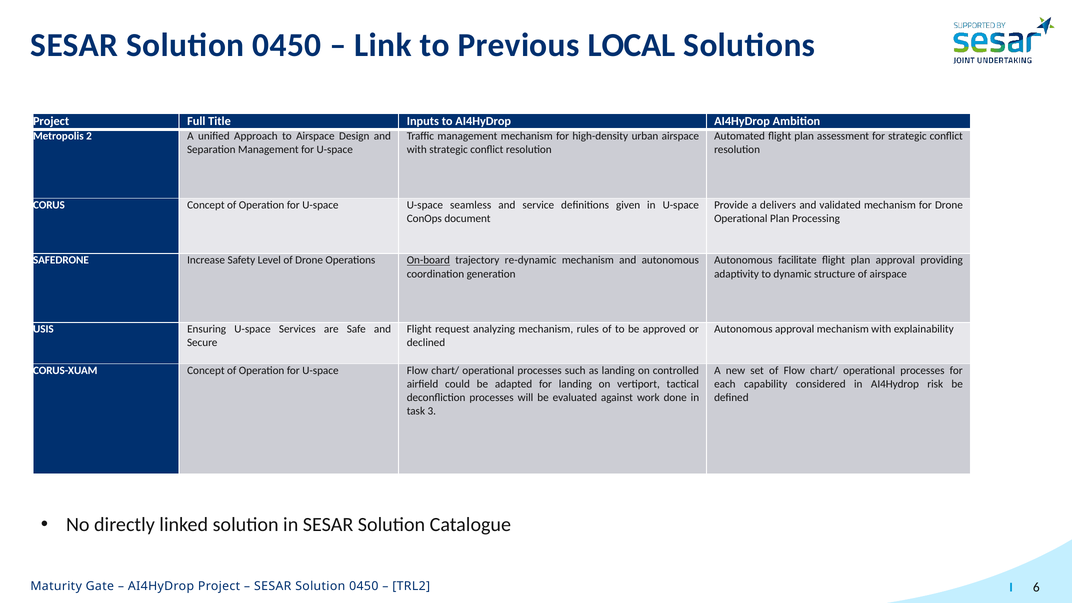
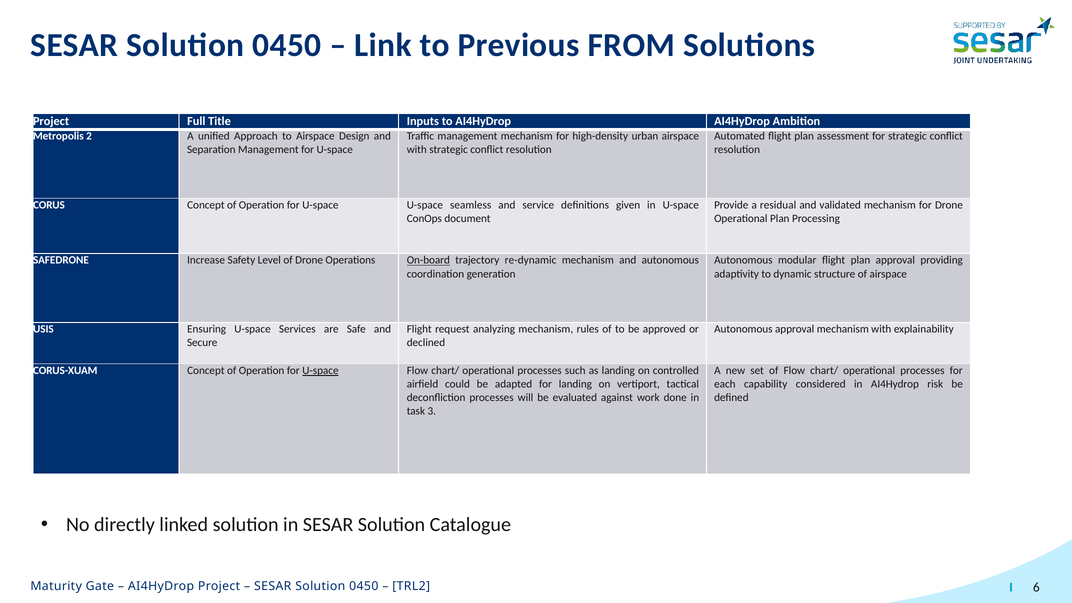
LOCAL: LOCAL -> FROM
delivers: delivers -> residual
facilitate: facilitate -> modular
U-space at (320, 371) underline: none -> present
